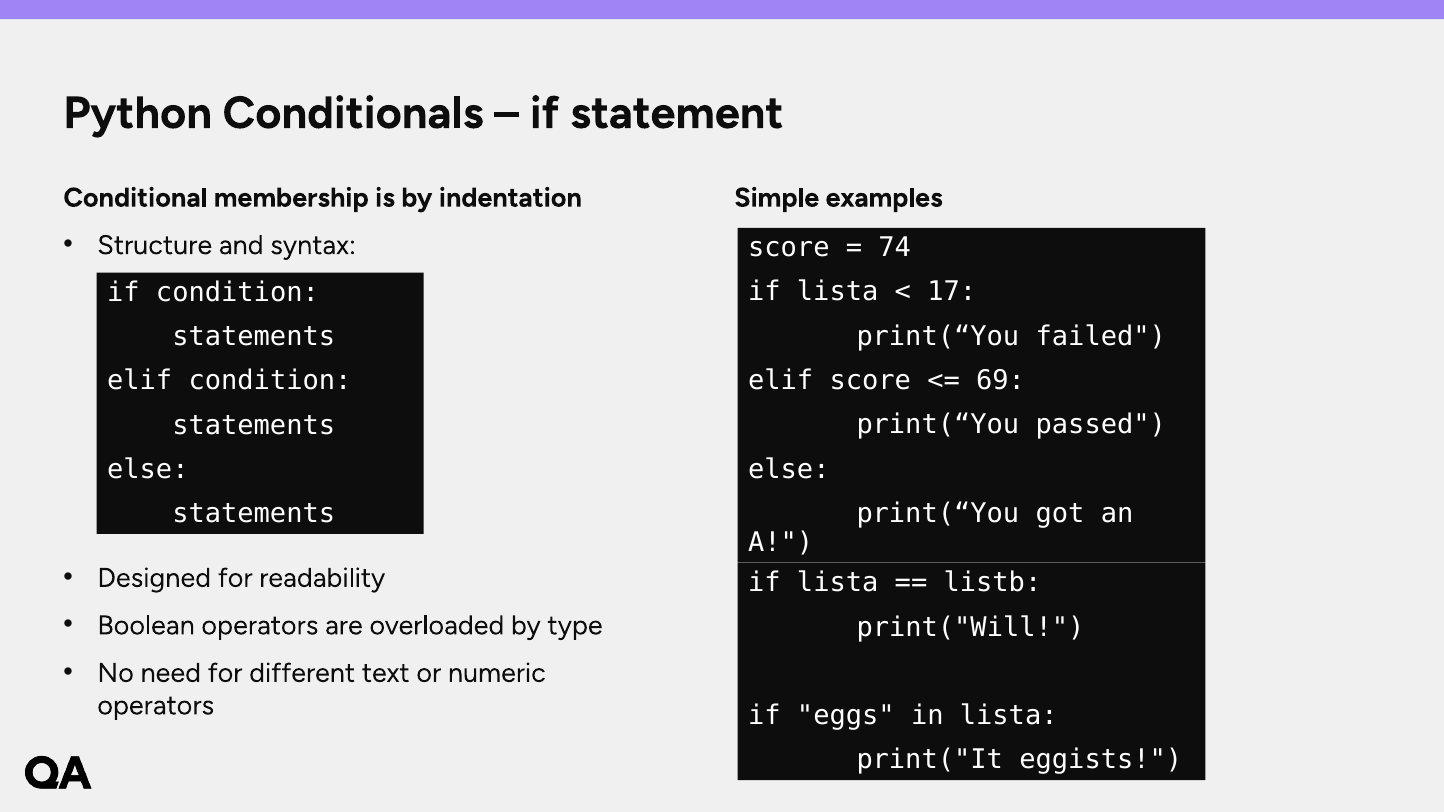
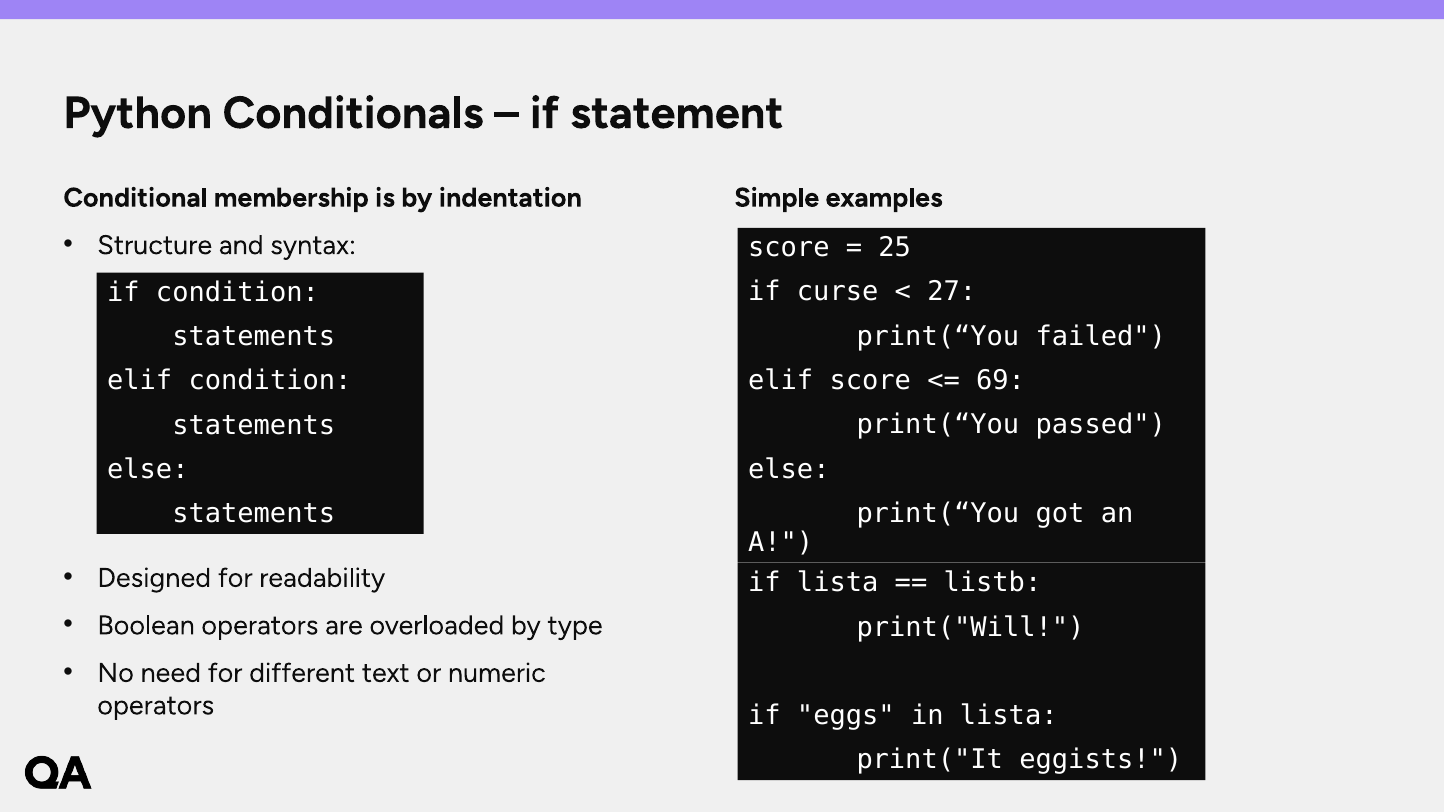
74: 74 -> 25
lista at (838, 292): lista -> curse
17: 17 -> 27
